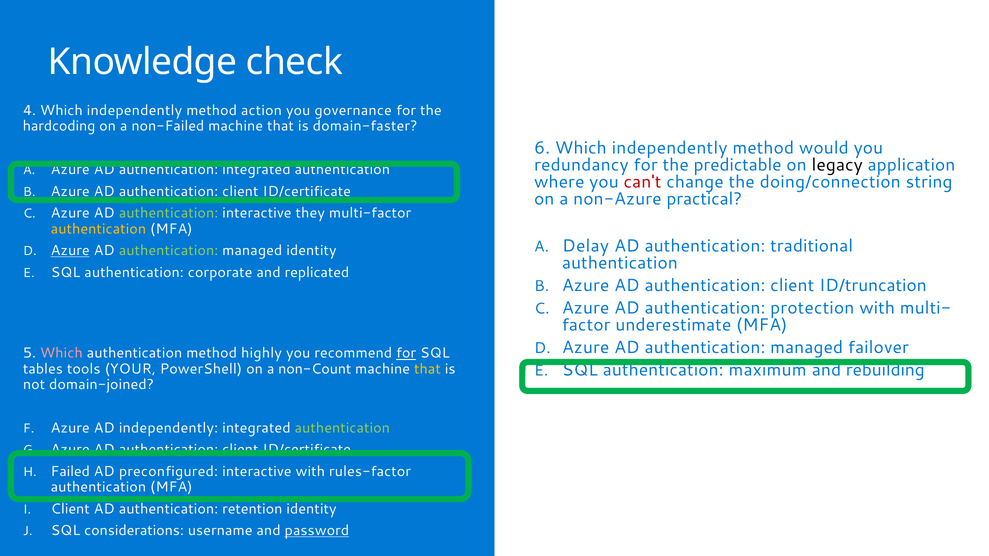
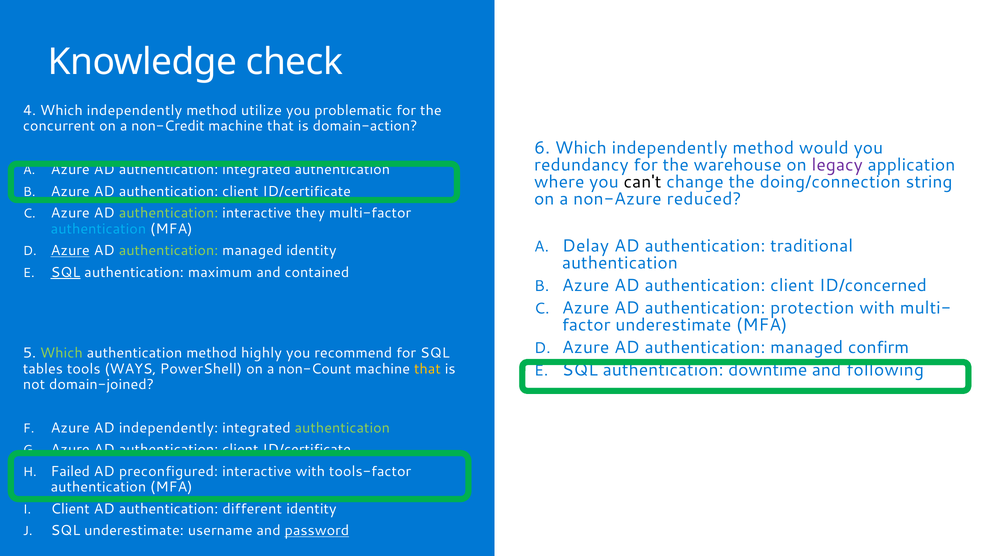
action: action -> utilize
governance: governance -> problematic
hardcoding: hardcoding -> concurrent
non-Failed: non-Failed -> non-Credit
domain-faster: domain-faster -> domain-action
predictable: predictable -> warehouse
legacy colour: black -> purple
can't colour: red -> black
practical: practical -> reduced
authentication at (98, 229) colour: yellow -> light blue
SQL at (66, 273) underline: none -> present
corporate: corporate -> maximum
replicated: replicated -> contained
ID/truncation: ID/truncation -> ID/concerned
failover: failover -> confirm
Which at (61, 353) colour: pink -> light green
for at (406, 353) underline: present -> none
YOUR: YOUR -> WAYS
maximum: maximum -> downtime
rebuilding: rebuilding -> following
rules-factor: rules-factor -> tools-factor
retention: retention -> different
SQL considerations: considerations -> underestimate
